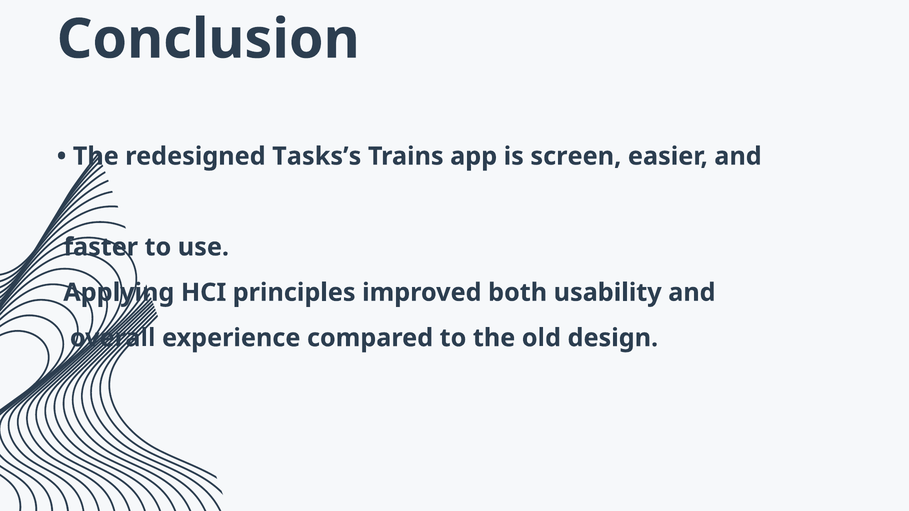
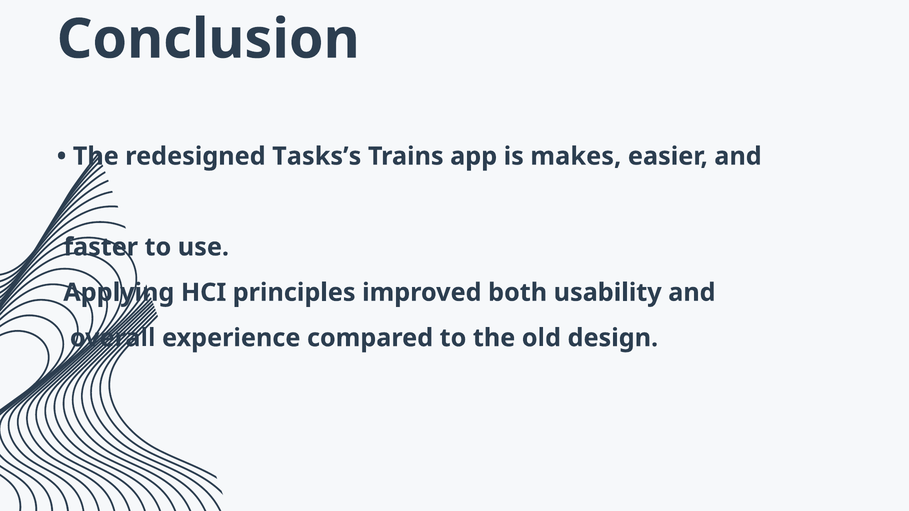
screen: screen -> makes
